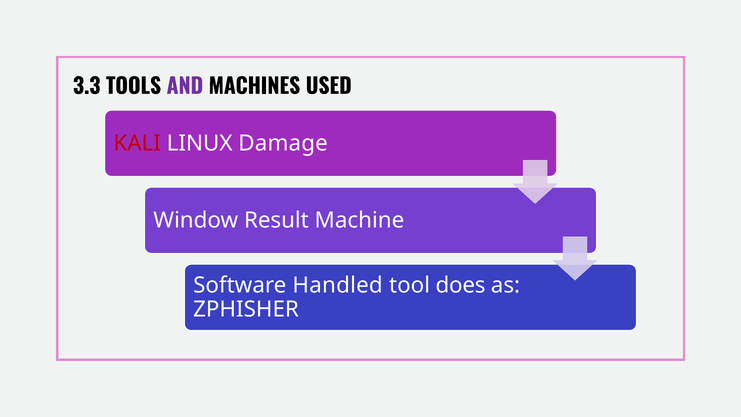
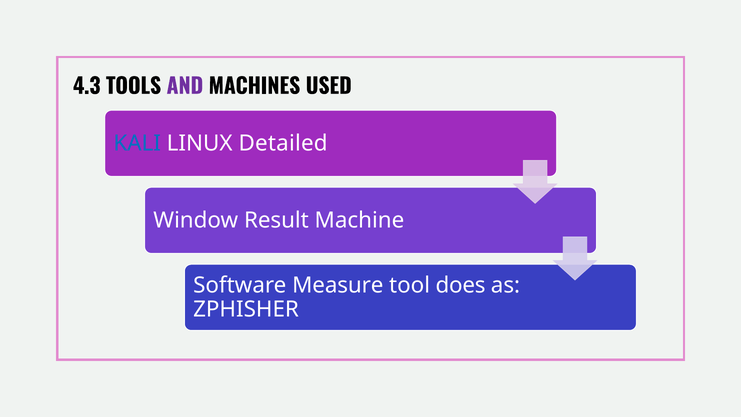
3.3: 3.3 -> 4.3
KALI colour: red -> blue
Damage: Damage -> Detailed
Handled: Handled -> Measure
